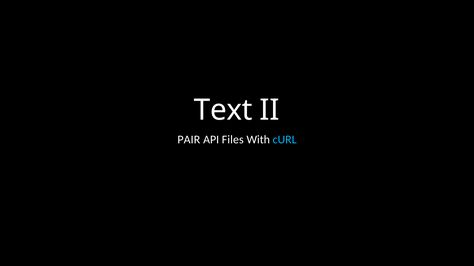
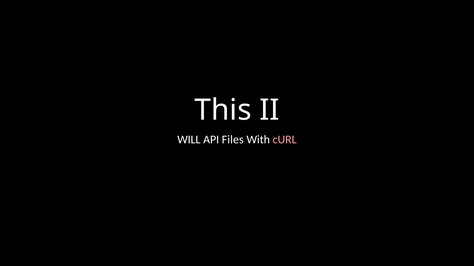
Text: Text -> This
PAIR: PAIR -> WILL
cURL colour: light blue -> pink
